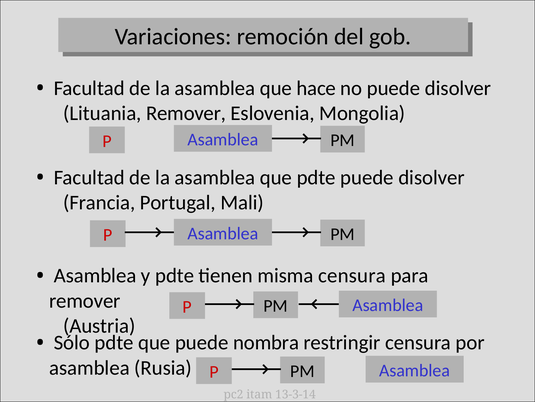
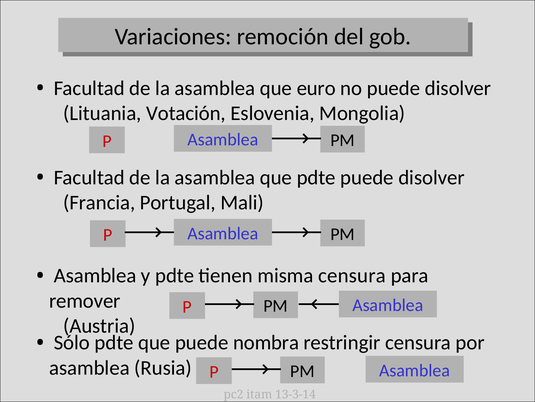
hace: hace -> euro
Lituania Remover: Remover -> Votación
